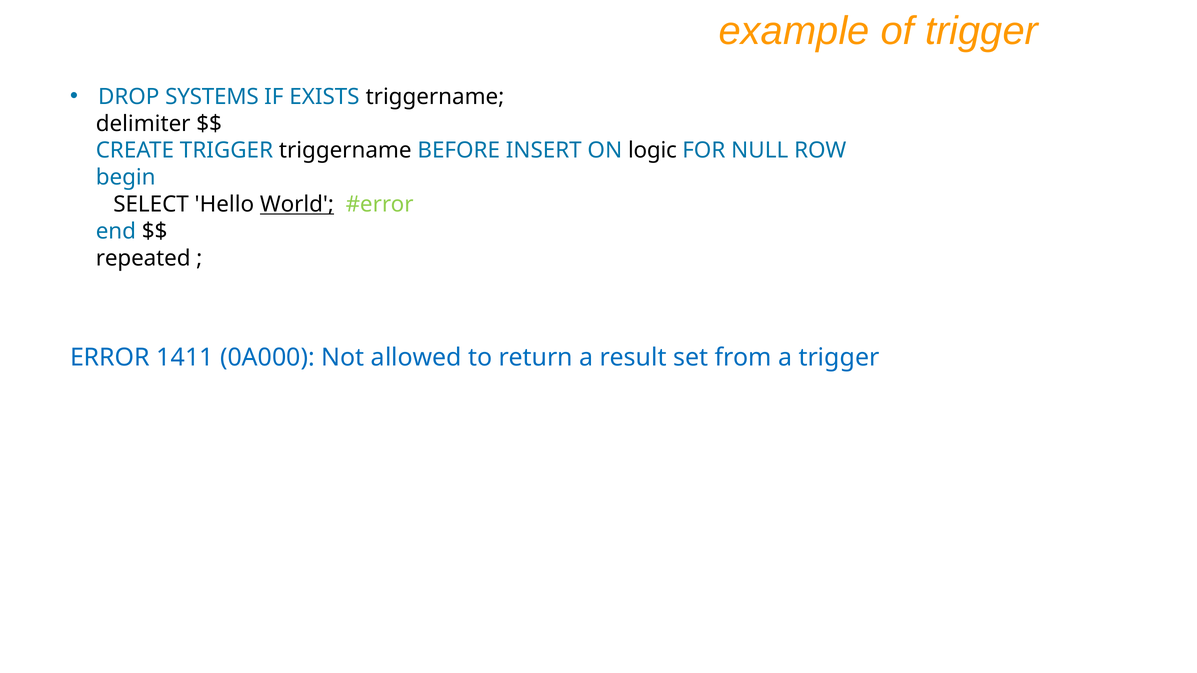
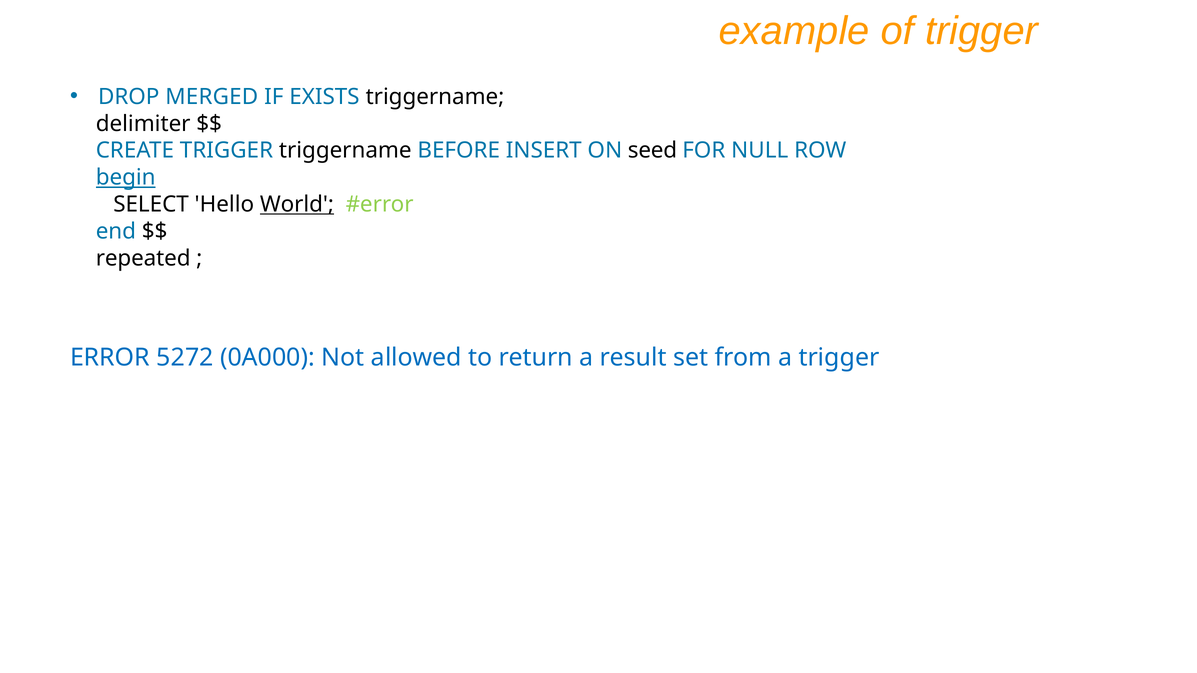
SYSTEMS: SYSTEMS -> MERGED
logic: logic -> seed
begin underline: none -> present
1411: 1411 -> 5272
